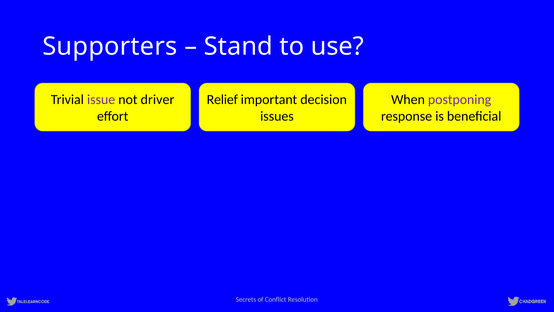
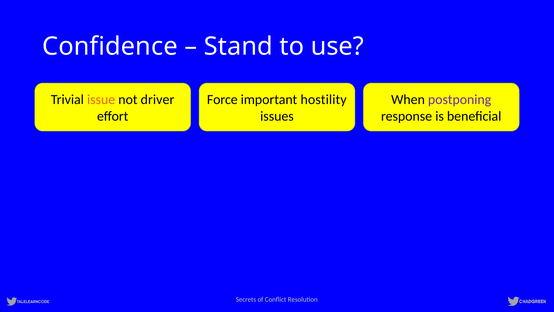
Supporters: Supporters -> Confidence
issue colour: purple -> orange
Relief: Relief -> Force
decision: decision -> hostility
